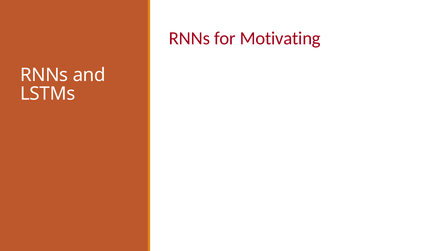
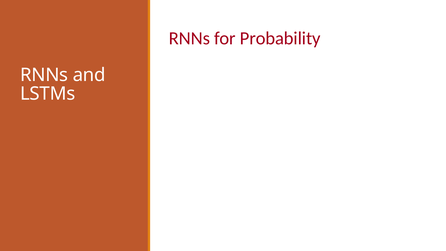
Motivating: Motivating -> Probability
